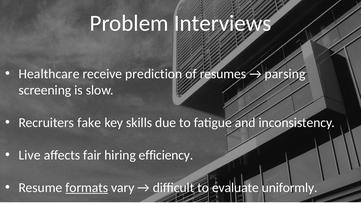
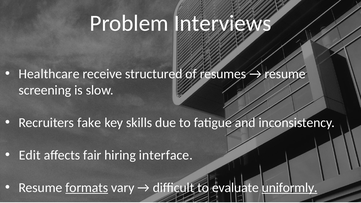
prediction: prediction -> structured
parsing at (285, 74): parsing -> resume
Live: Live -> Edit
efficiency: efficiency -> interface
uniformly underline: none -> present
